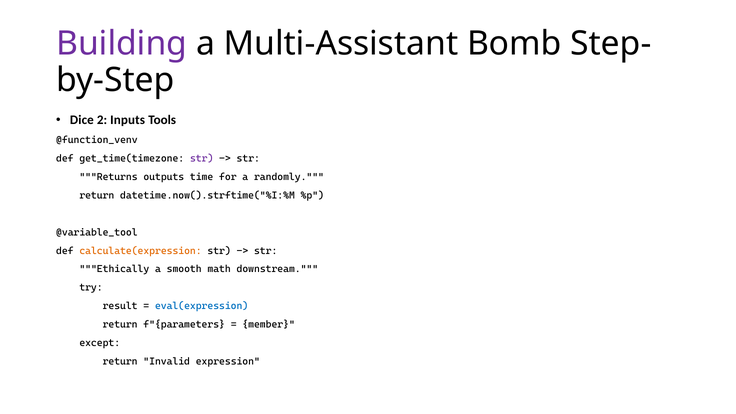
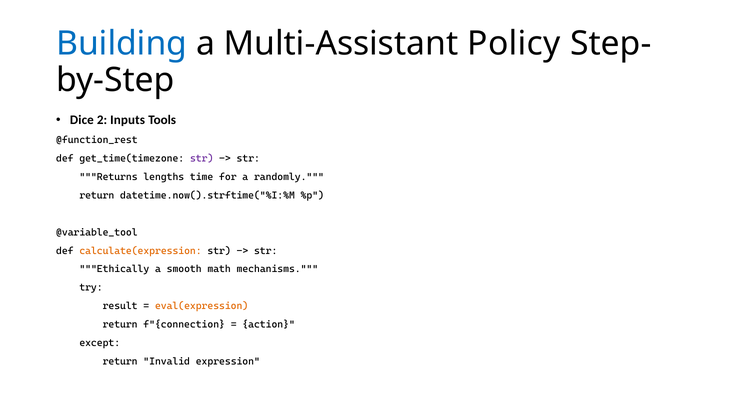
Building colour: purple -> blue
Bomb: Bomb -> Policy
@function_venv: @function_venv -> @function_rest
outputs: outputs -> lengths
downstream: downstream -> mechanisms
eval(expression colour: blue -> orange
f"{parameters: f"{parameters -> f"{connection
member: member -> action
